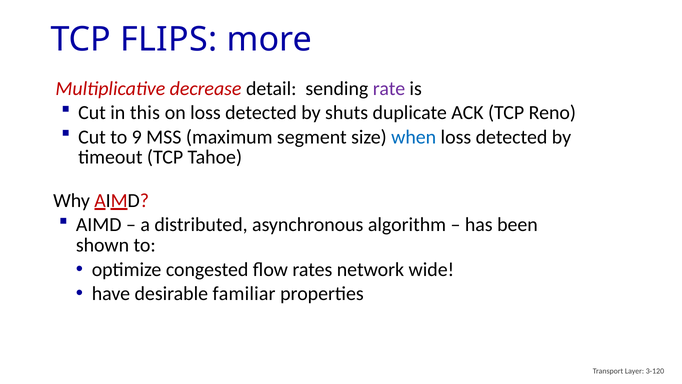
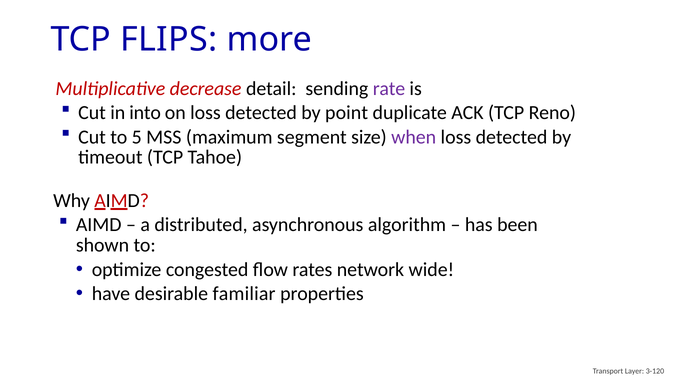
this: this -> into
shuts: shuts -> point
9: 9 -> 5
when colour: blue -> purple
